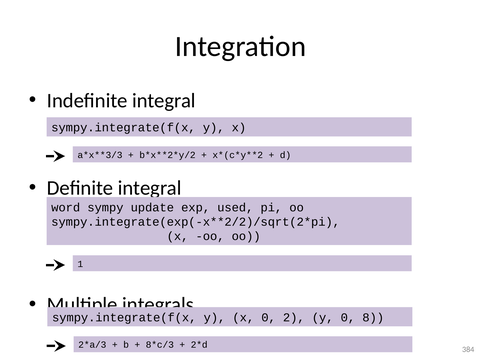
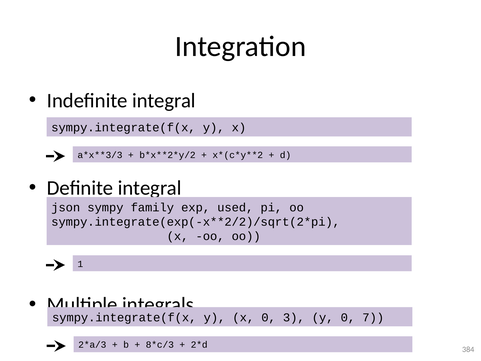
word: word -> json
update: update -> family
2: 2 -> 3
8: 8 -> 7
